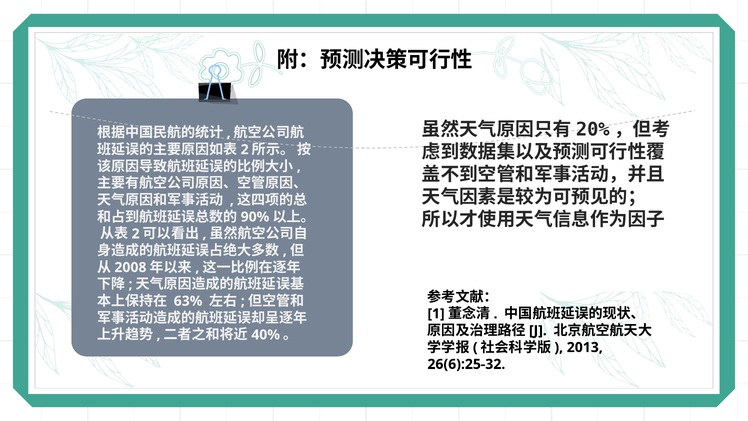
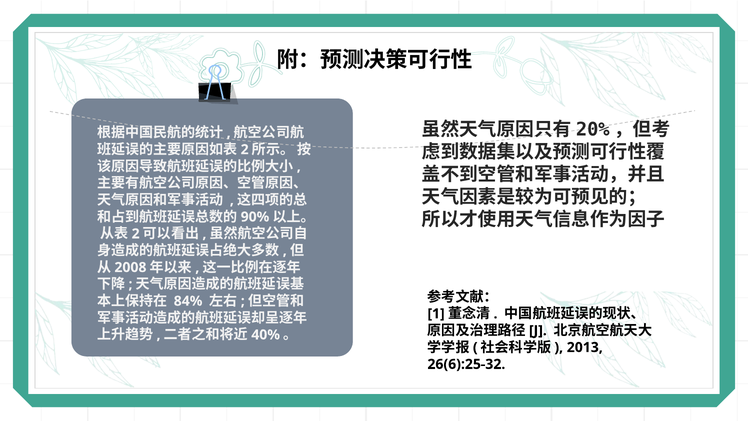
63%: 63% -> 84%
